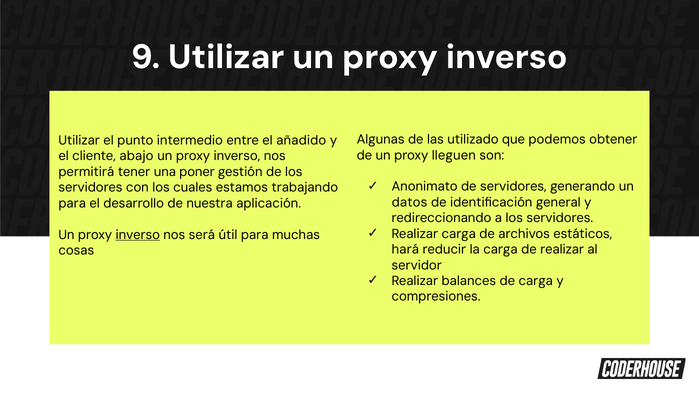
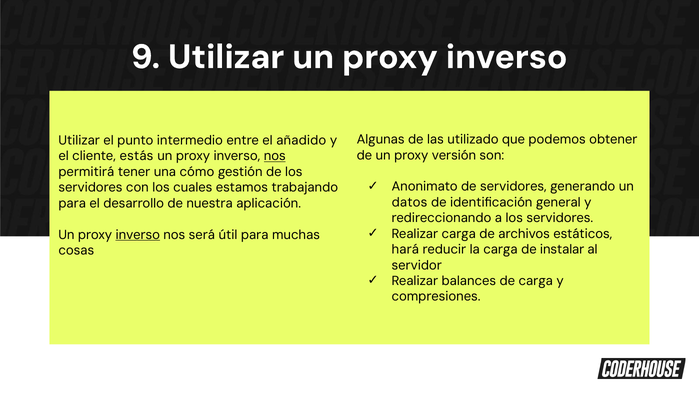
lleguen: lleguen -> versión
abajo: abajo -> estás
nos at (275, 156) underline: none -> present
poner: poner -> cómo
de realizar: realizar -> instalar
